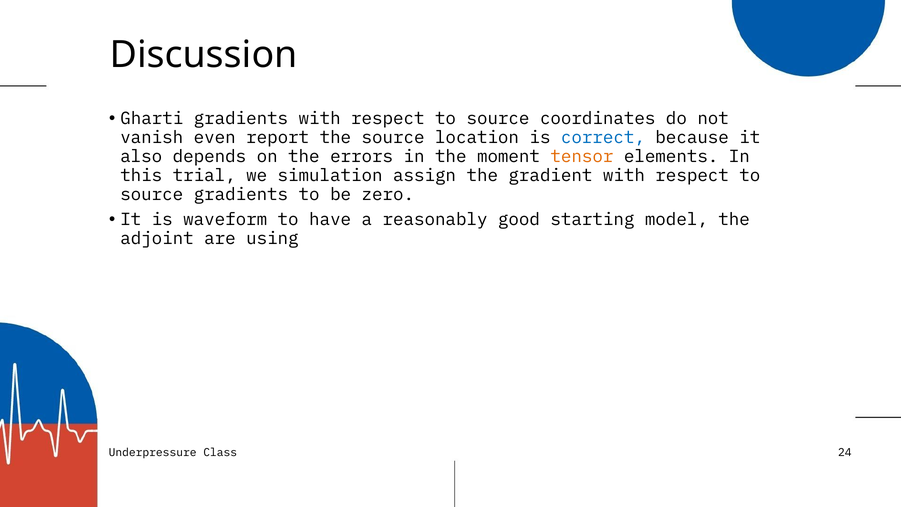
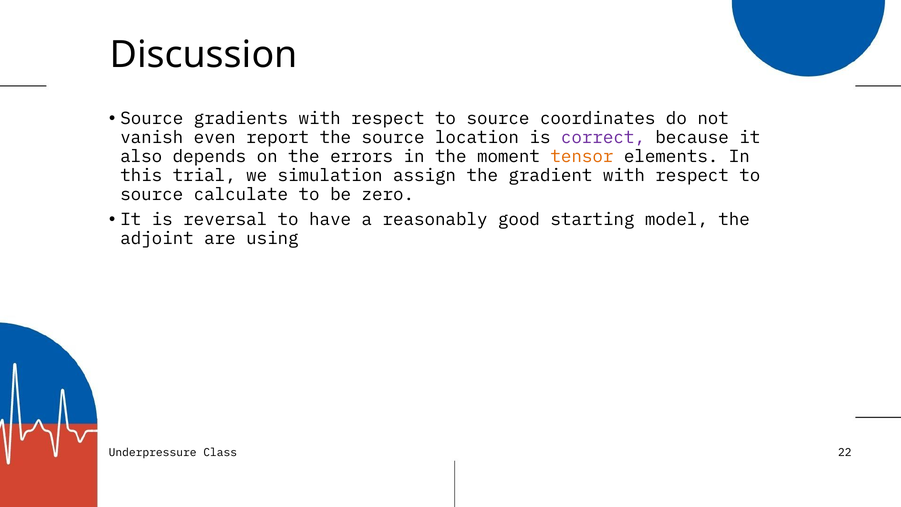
Gharti at (152, 119): Gharti -> Source
correct colour: blue -> purple
source gradients: gradients -> calculate
waveform: waveform -> reversal
24: 24 -> 22
